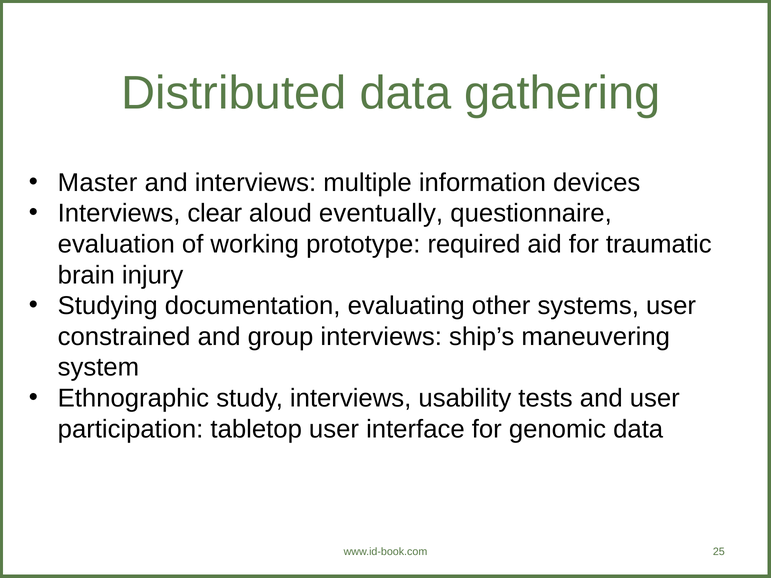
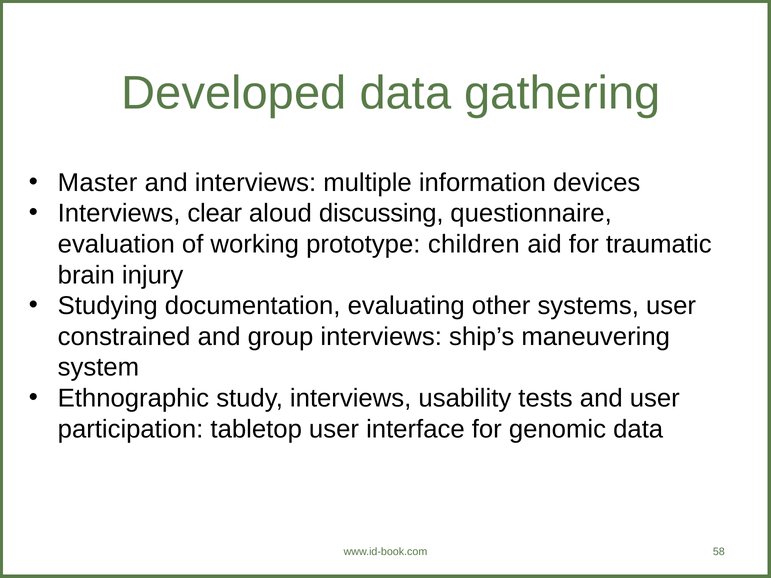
Distributed: Distributed -> Developed
eventually: eventually -> discussing
required: required -> children
25: 25 -> 58
